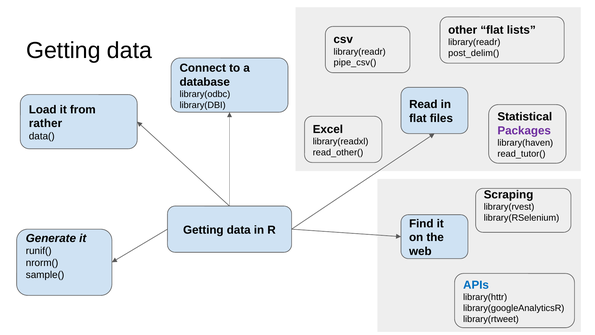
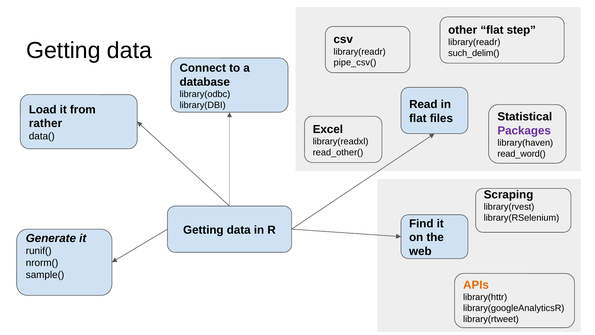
lists: lists -> step
post_delim(: post_delim( -> such_delim(
read_tutor(: read_tutor( -> read_word(
APIs colour: blue -> orange
